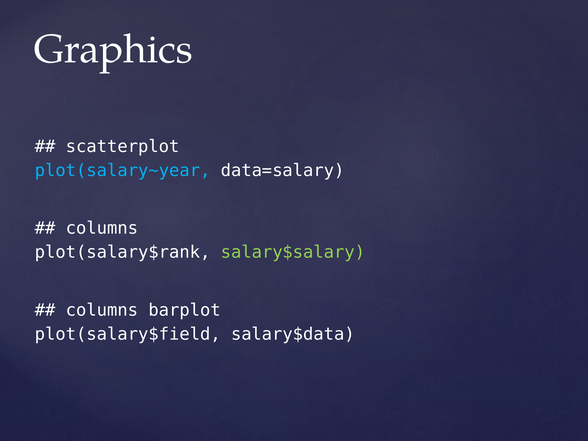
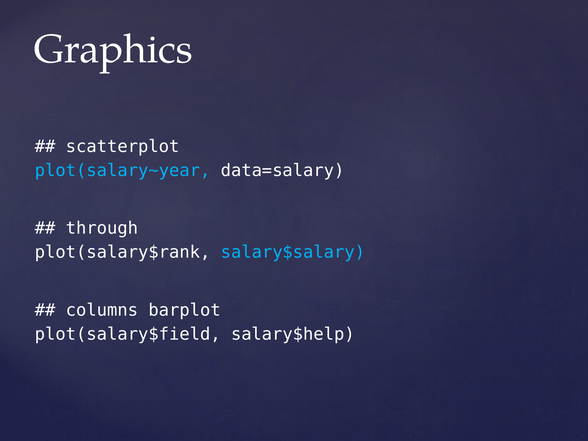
columns at (102, 228): columns -> through
salary$salary colour: light green -> light blue
salary$data: salary$data -> salary$help
